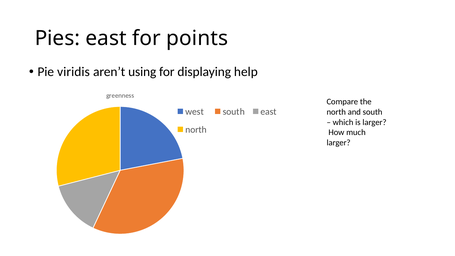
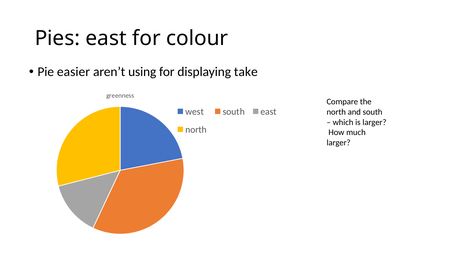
points: points -> colour
viridis: viridis -> easier
help: help -> take
